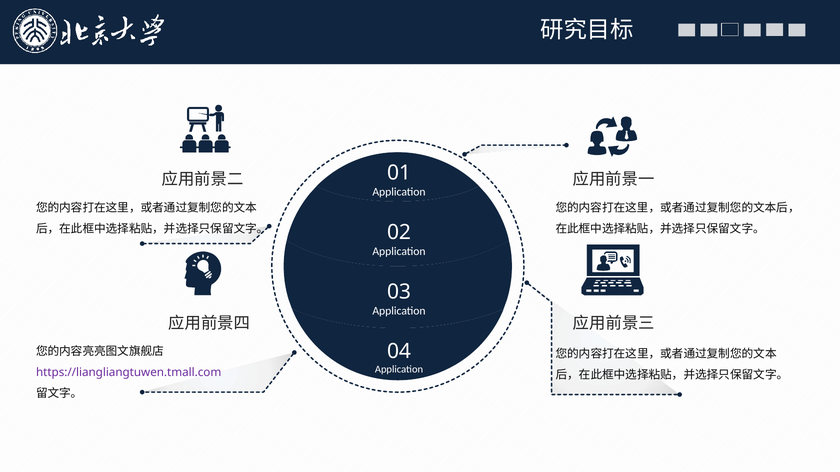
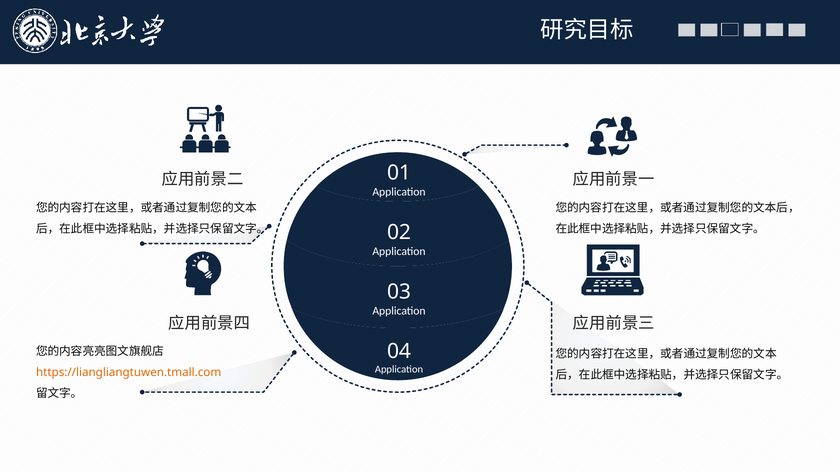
https://liangliangtuwen.tmall.com colour: purple -> orange
